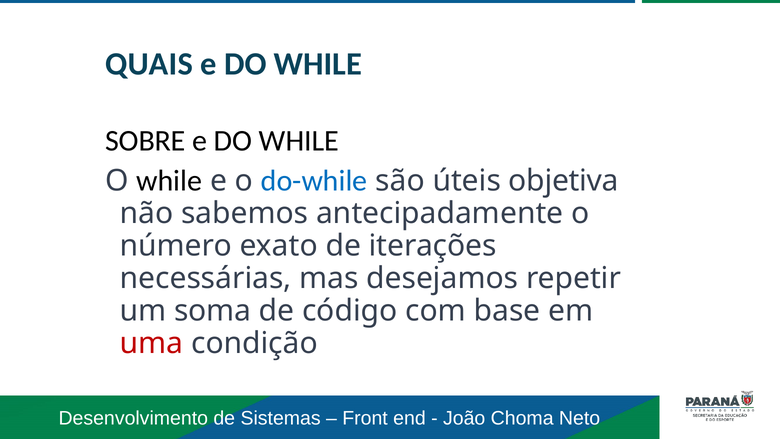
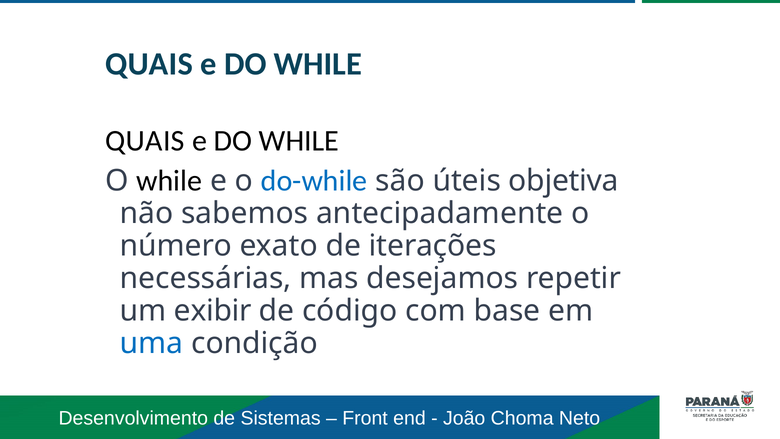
SOBRE at (145, 141): SOBRE -> QUAIS
soma: soma -> exibir
uma colour: red -> blue
